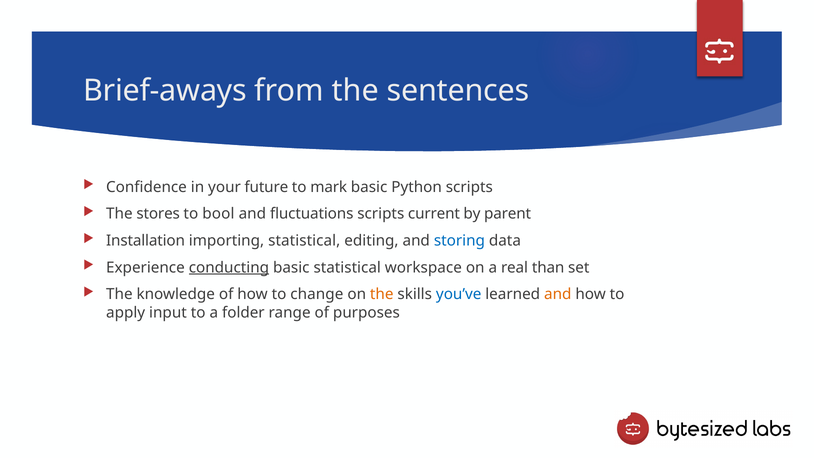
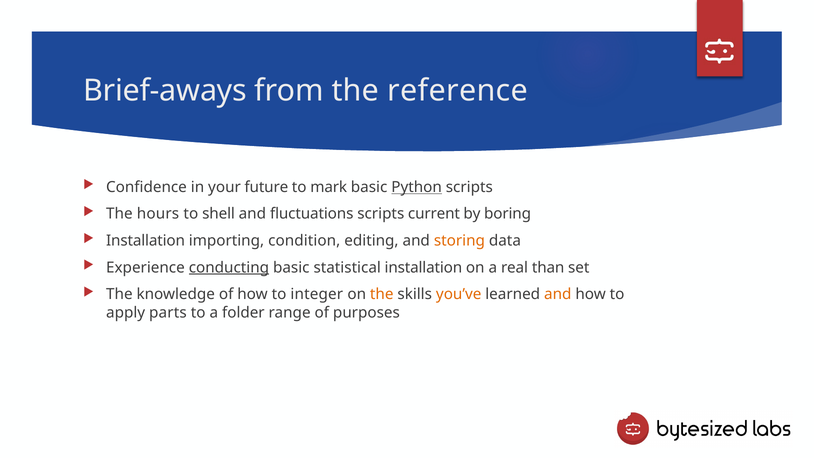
sentences: sentences -> reference
Python underline: none -> present
stores: stores -> hours
bool: bool -> shell
parent: parent -> boring
importing statistical: statistical -> condition
storing colour: blue -> orange
statistical workspace: workspace -> installation
change: change -> integer
you’ve colour: blue -> orange
input: input -> parts
